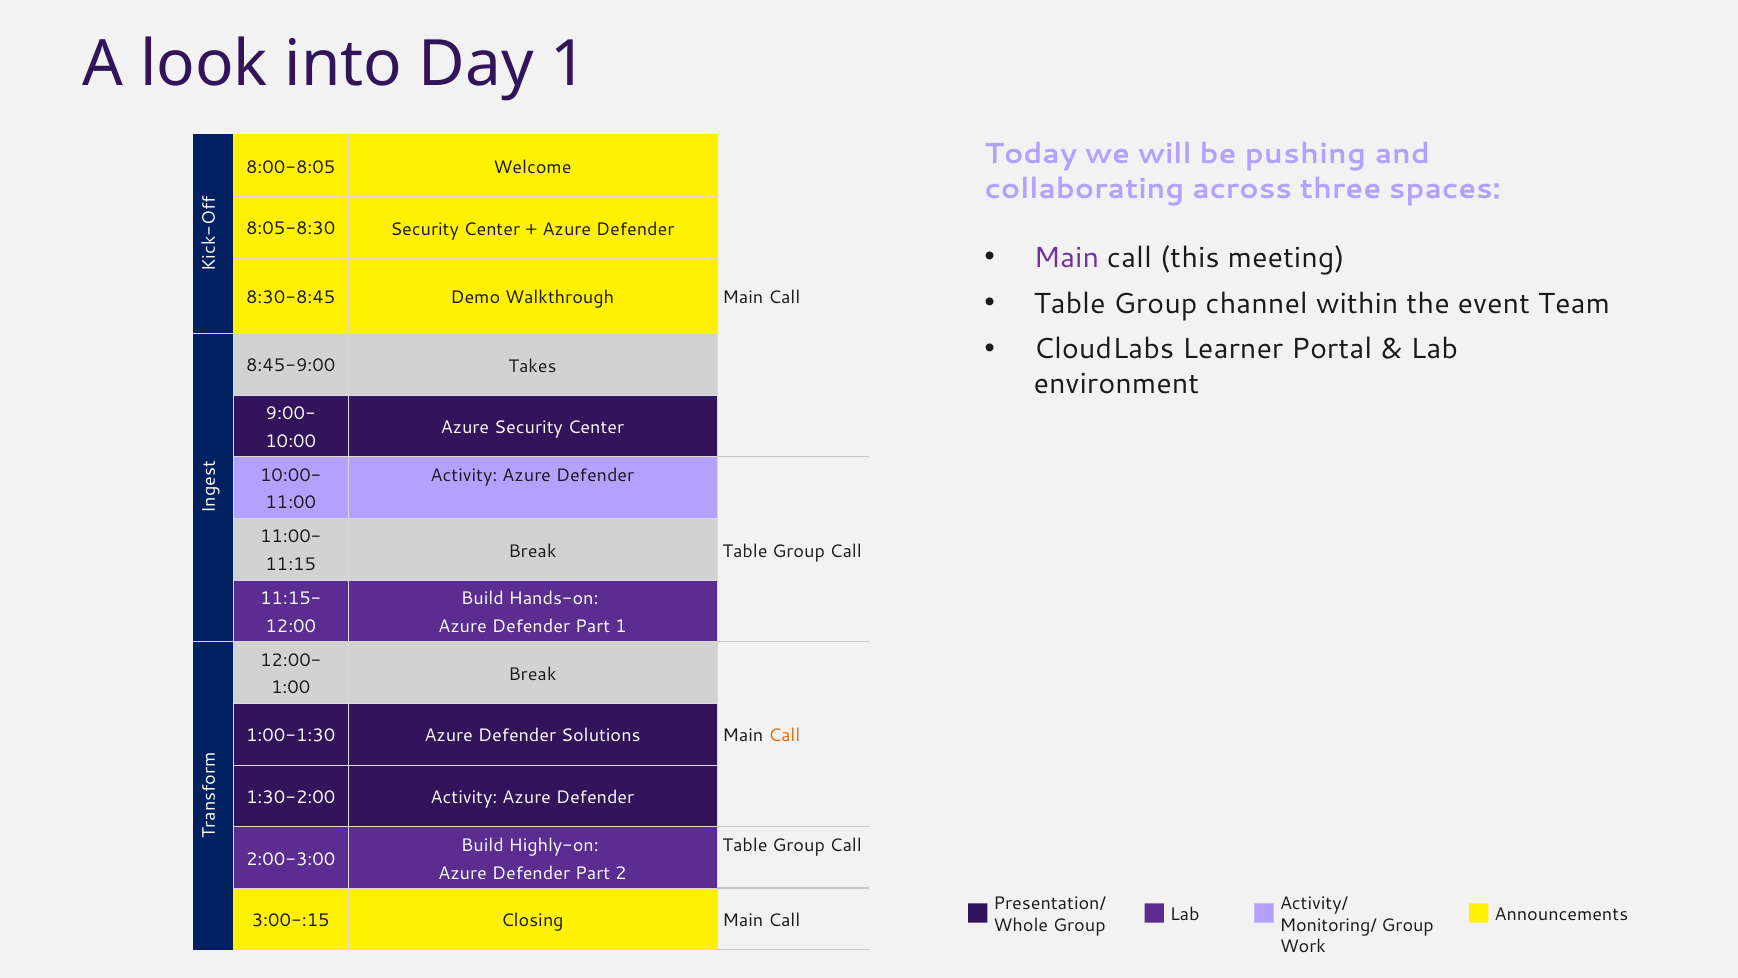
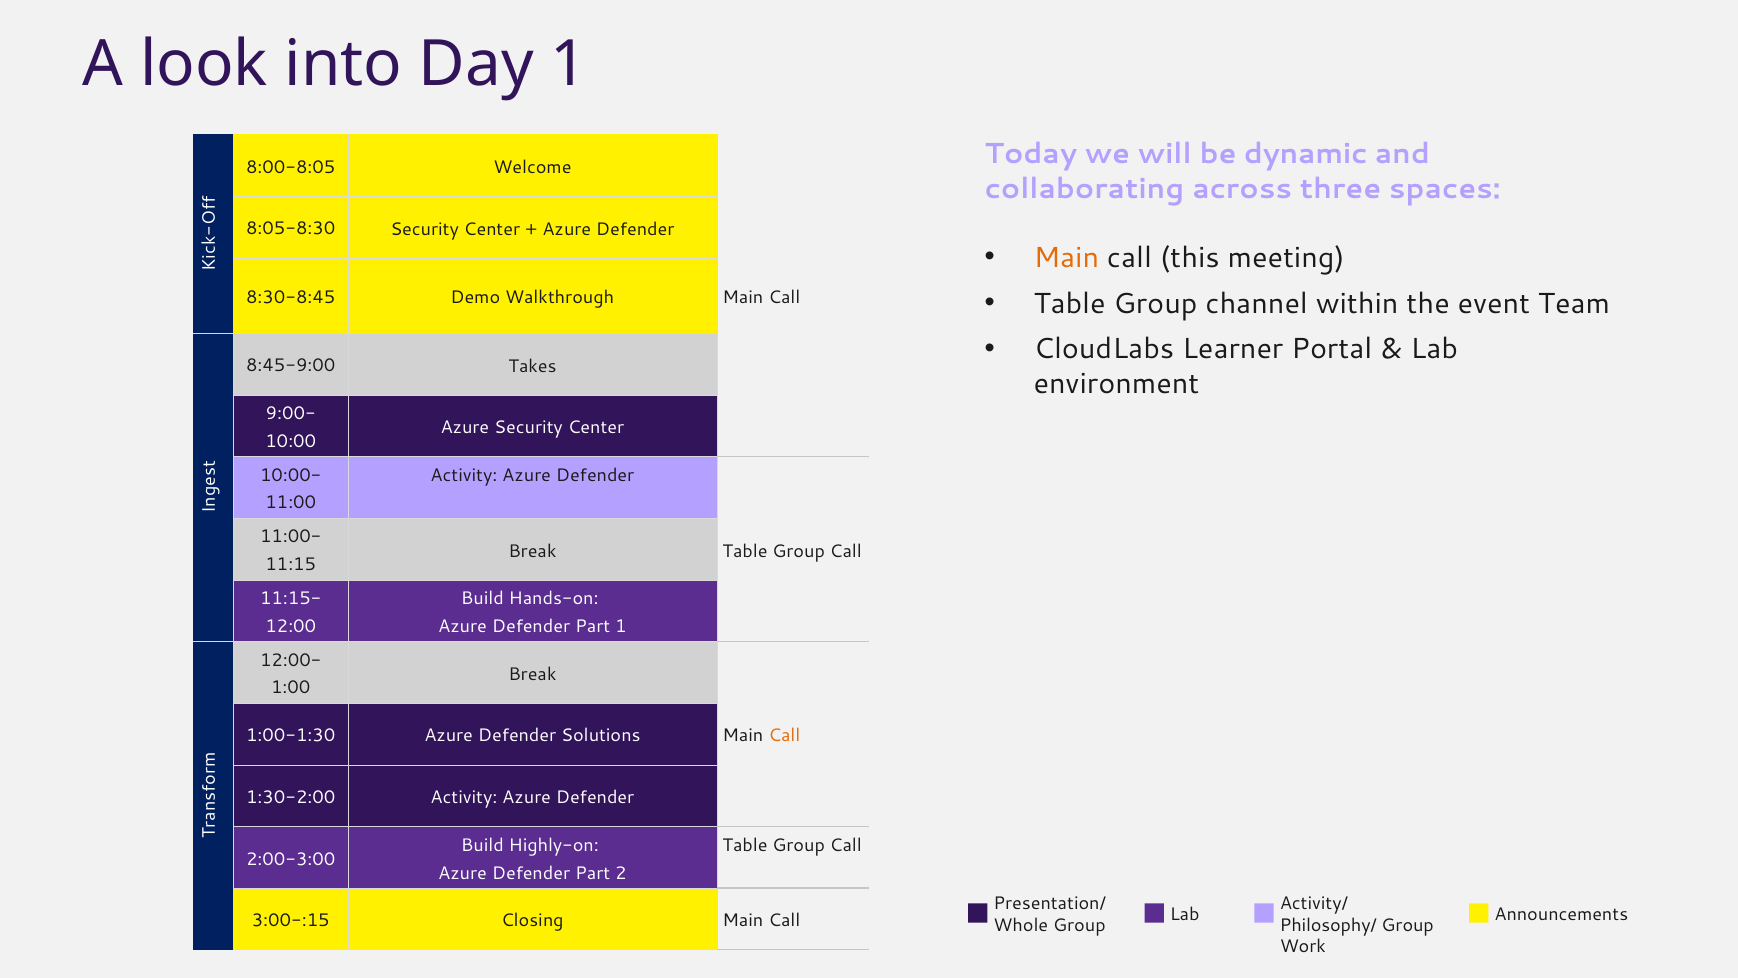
pushing: pushing -> dynamic
Main at (1066, 258) colour: purple -> orange
Monitoring/: Monitoring/ -> Philosophy/
